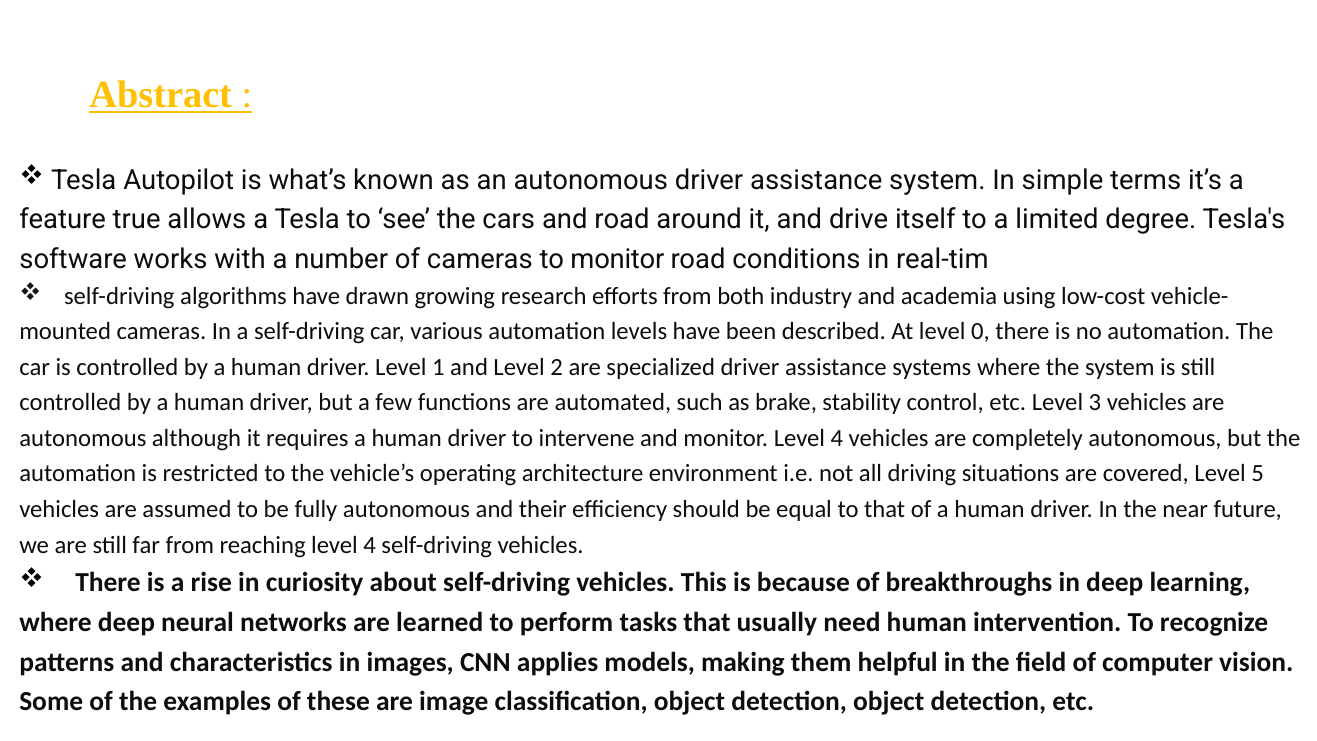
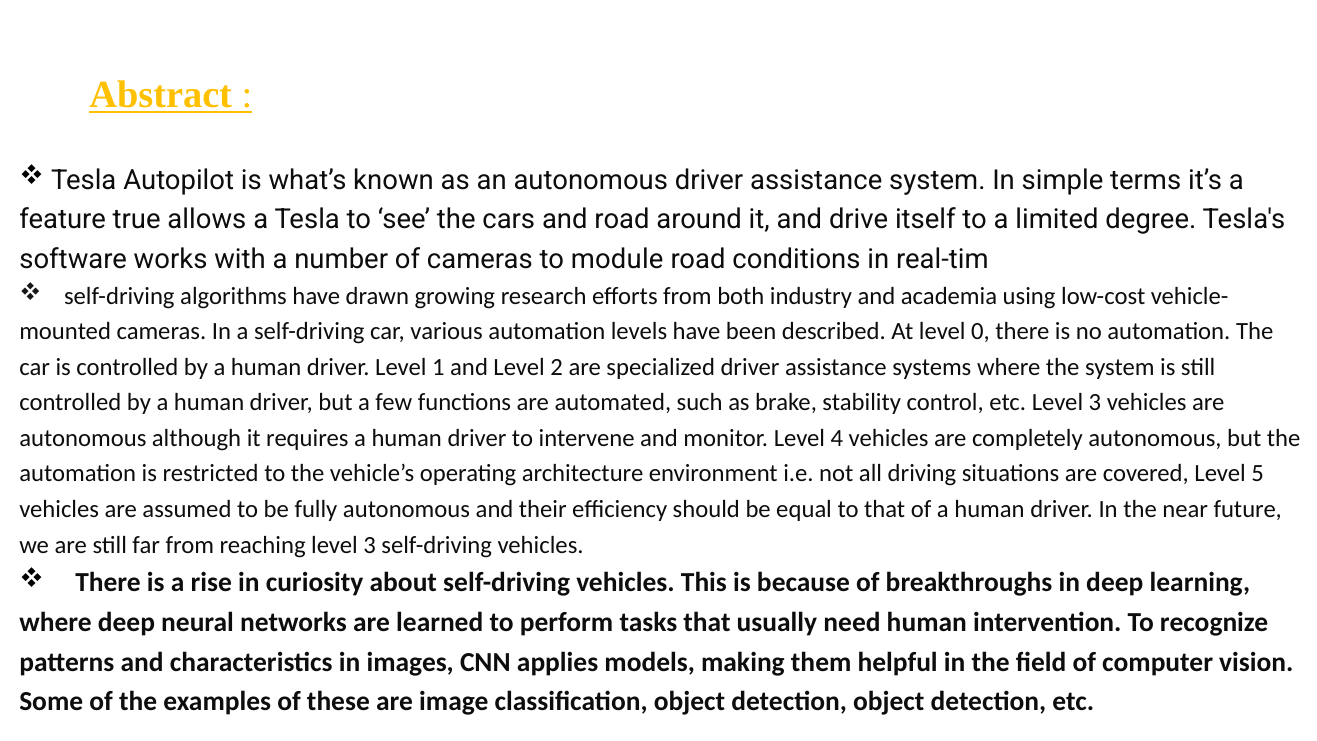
to monitor: monitor -> module
reaching level 4: 4 -> 3
